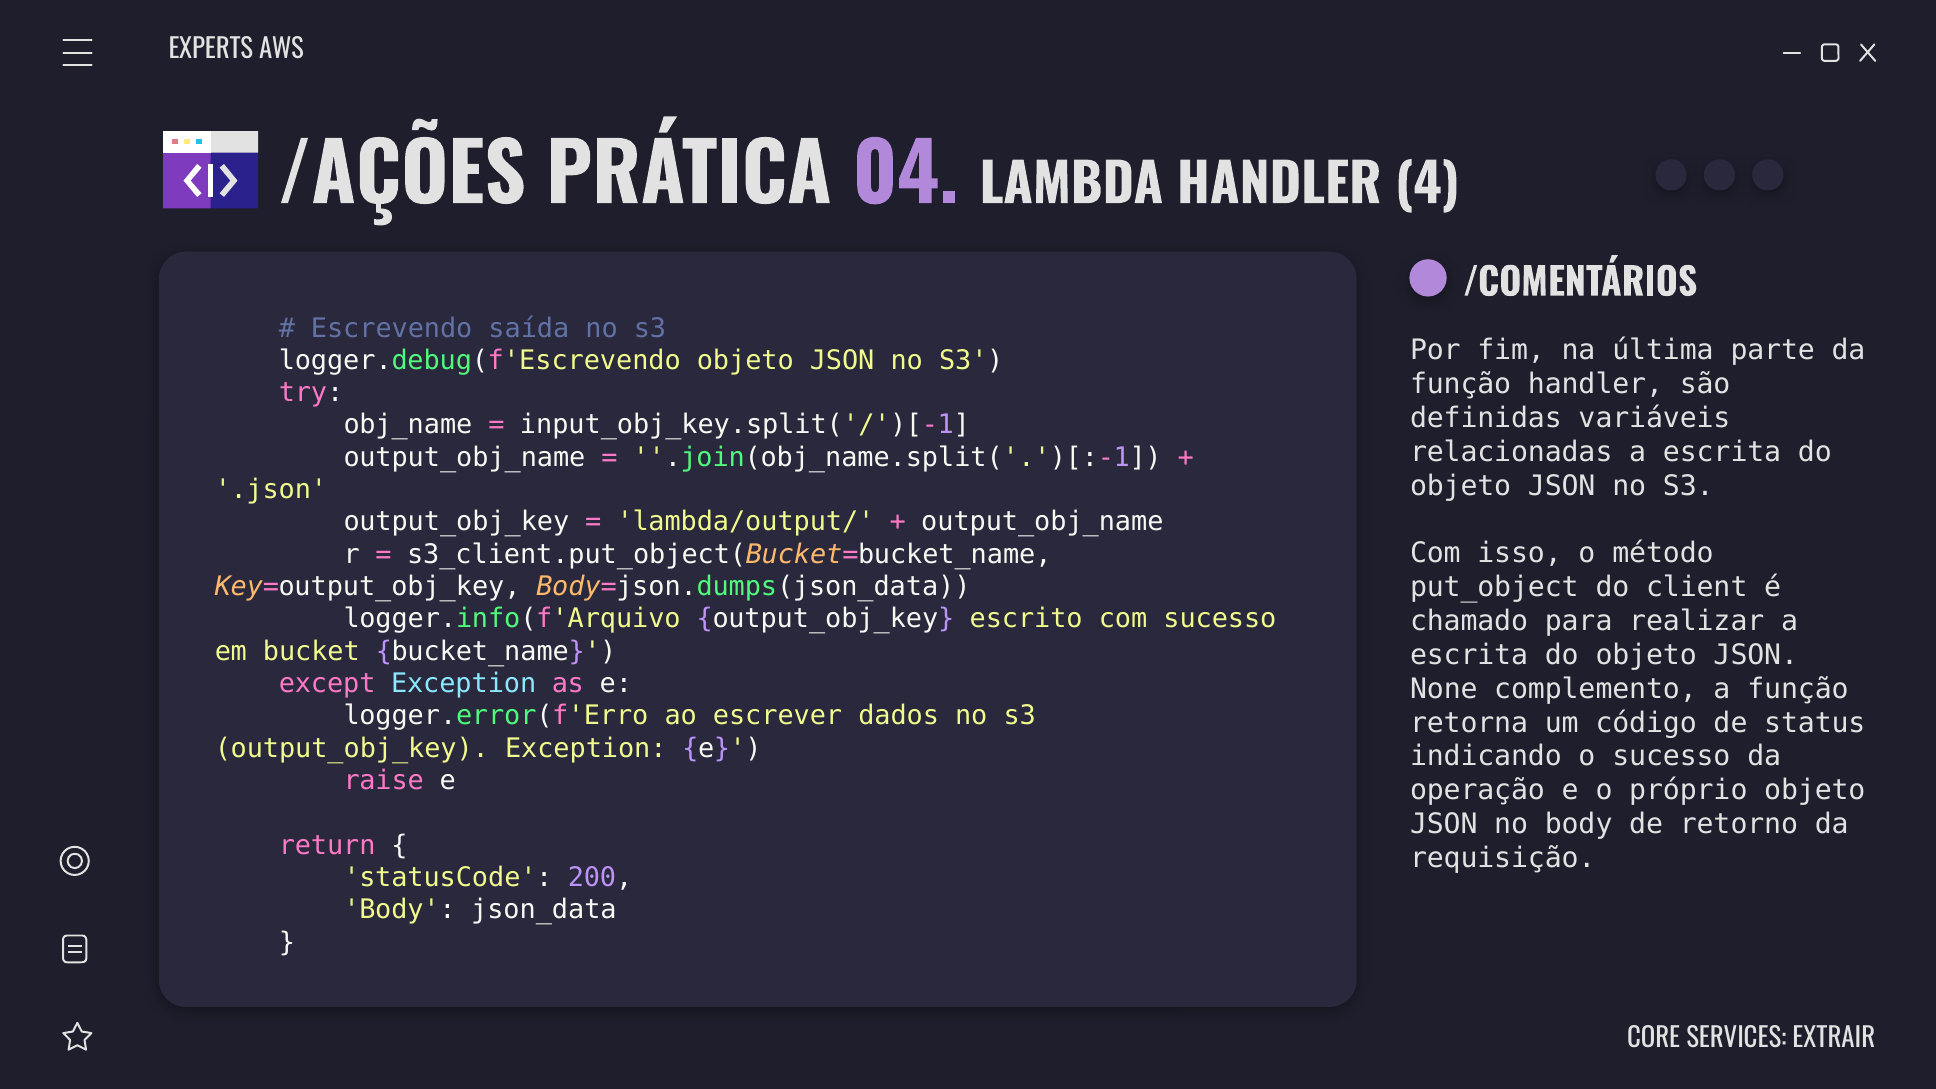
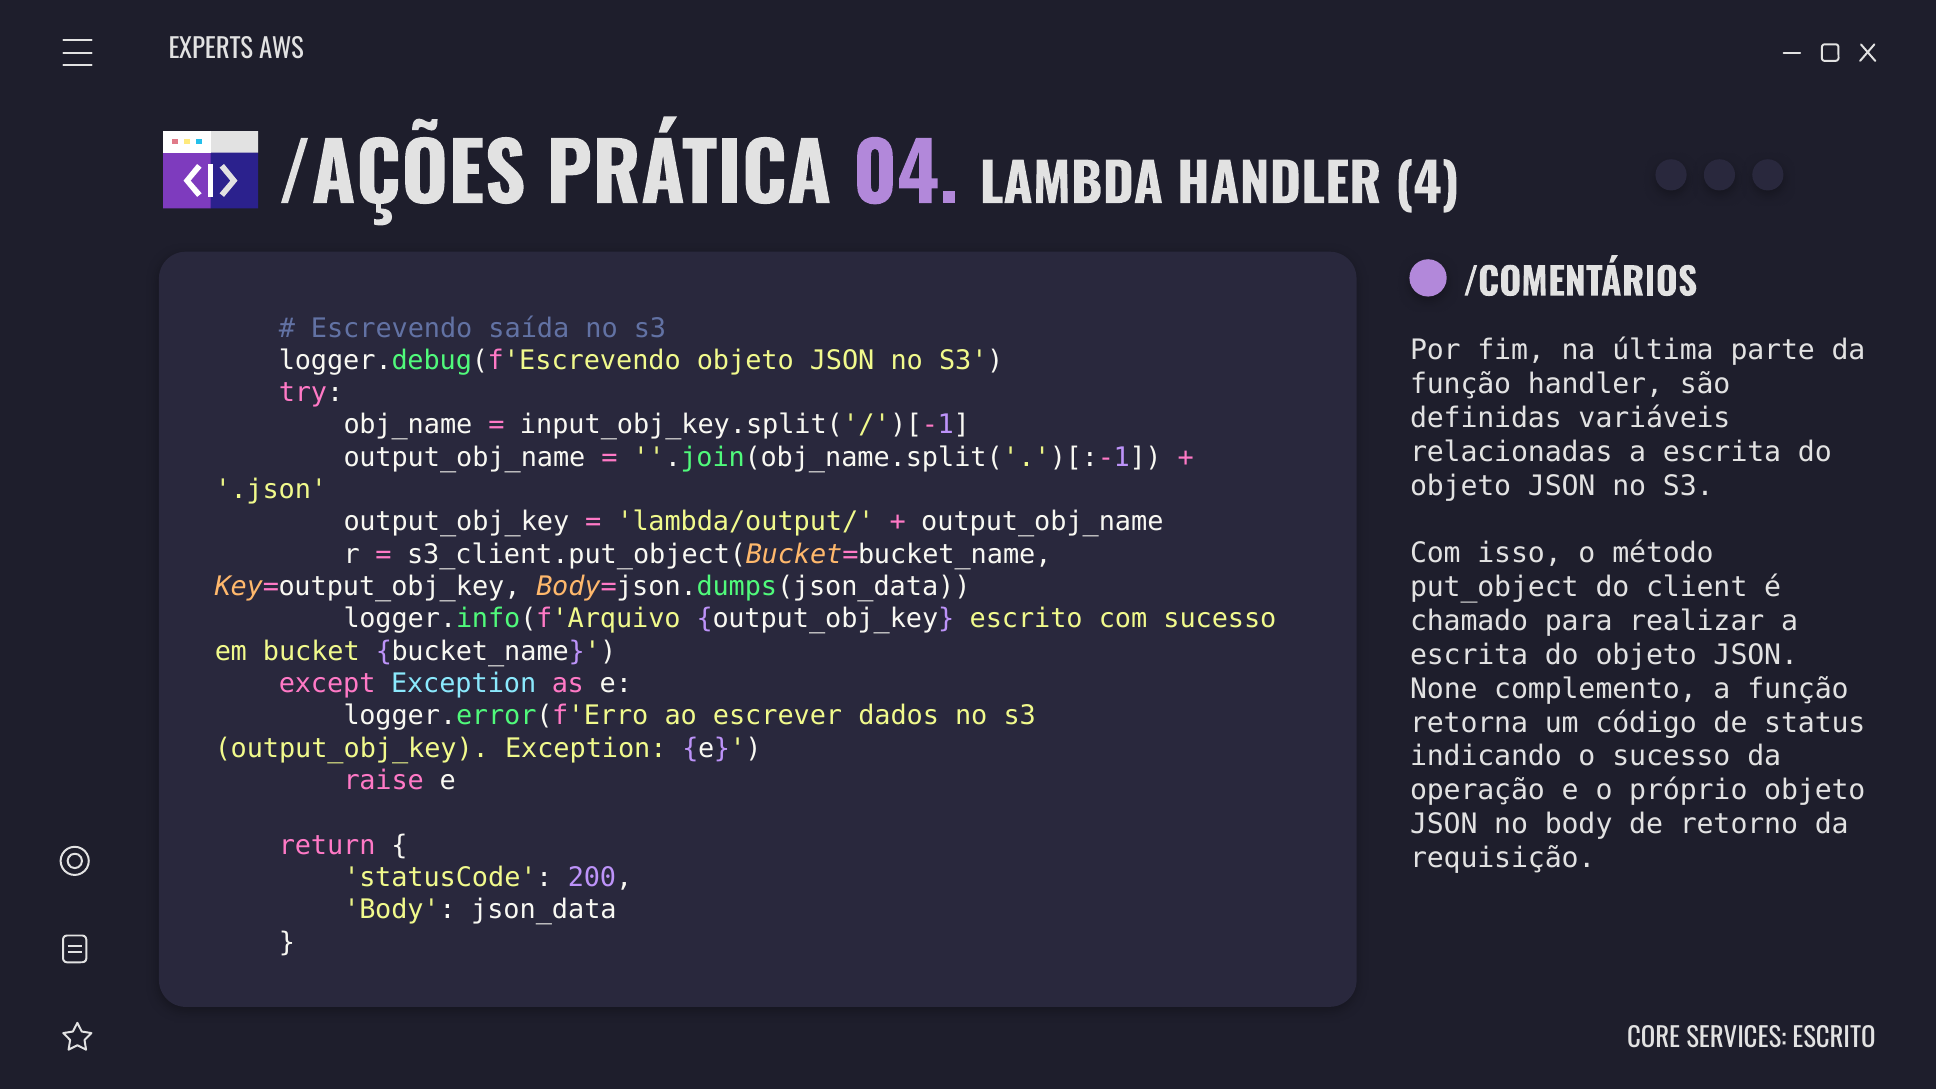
SERVICES EXTRAIR: EXTRAIR -> ESCRITO
